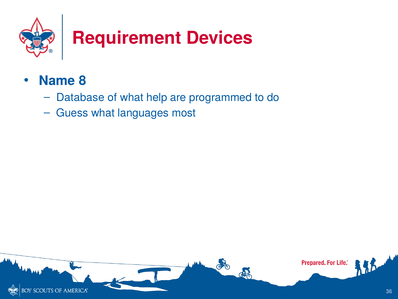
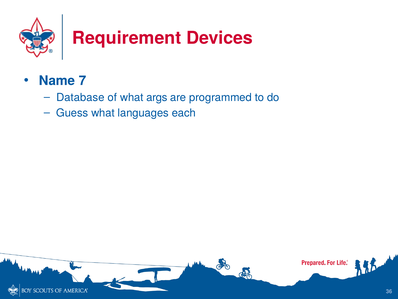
8: 8 -> 7
help: help -> args
most: most -> each
